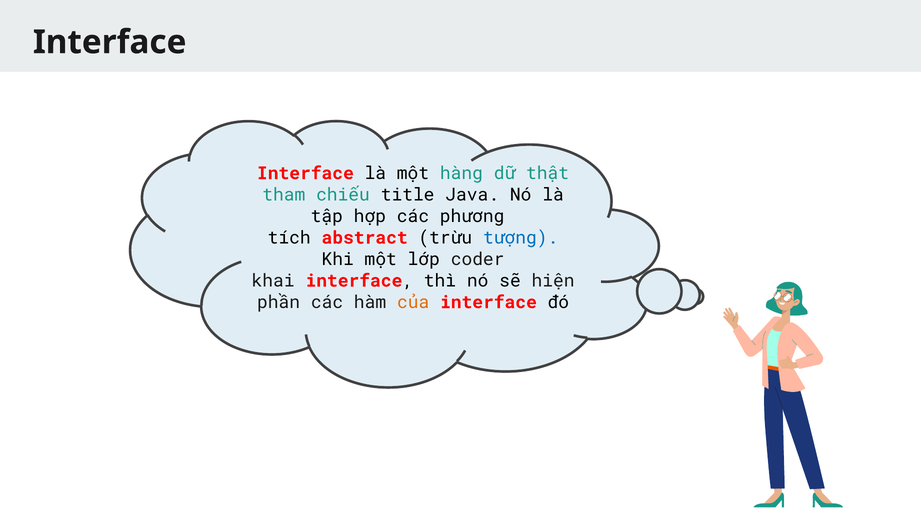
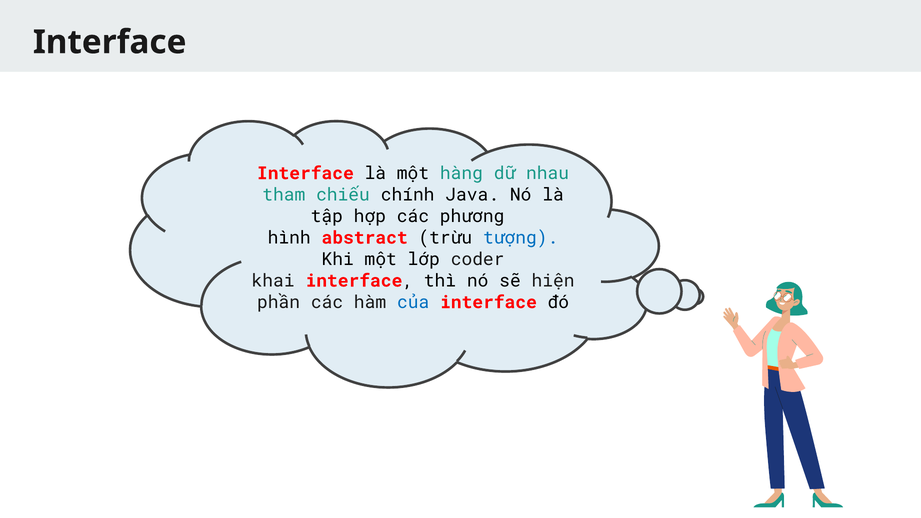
thật: thật -> nhau
title: title -> chính
tích: tích -> hình
của colour: orange -> blue
